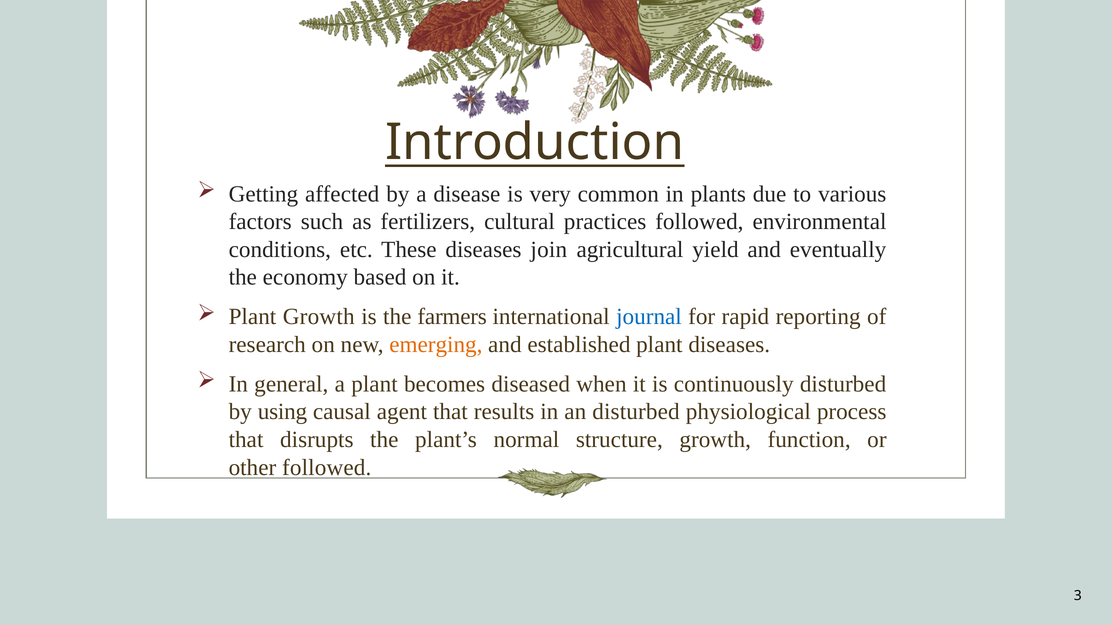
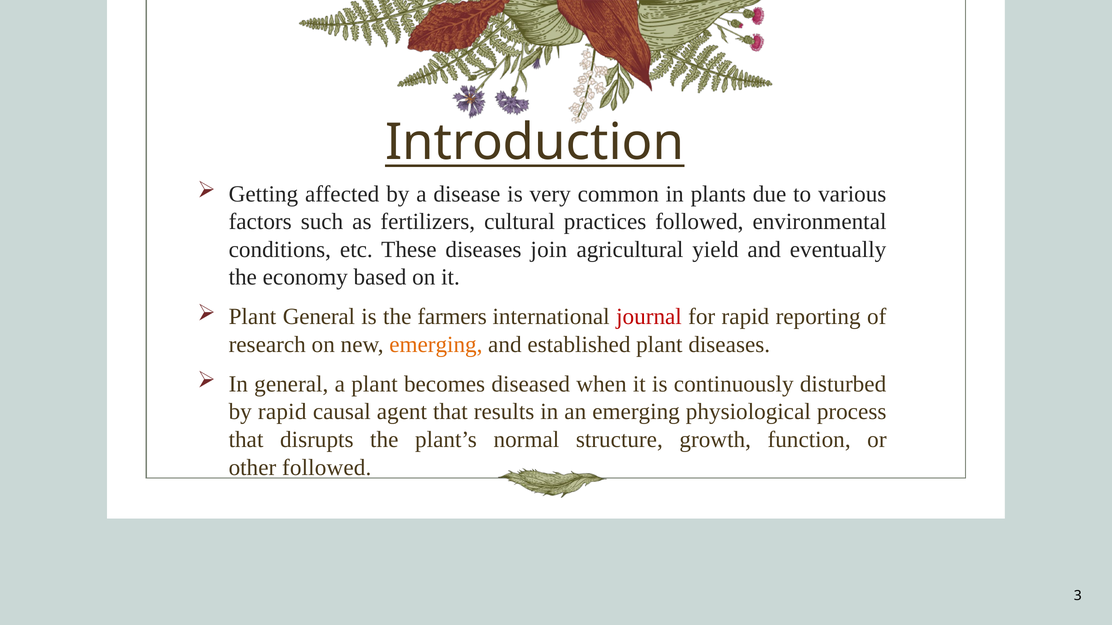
Plant Growth: Growth -> General
journal colour: blue -> red
by using: using -> rapid
an disturbed: disturbed -> emerging
